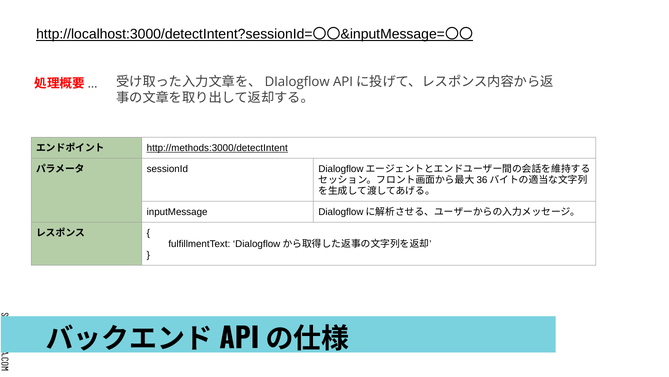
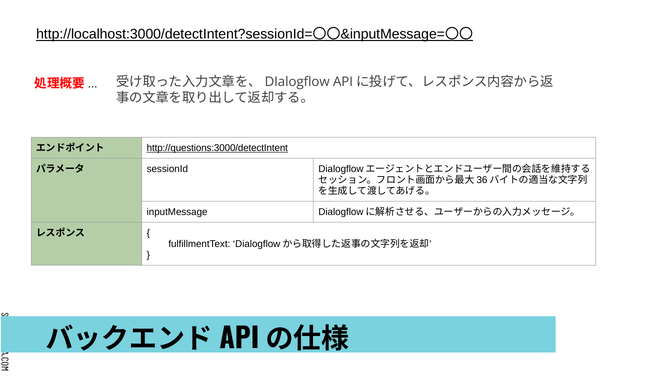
http://methods:3000/detectIntent: http://methods:3000/detectIntent -> http://questions:3000/detectIntent
